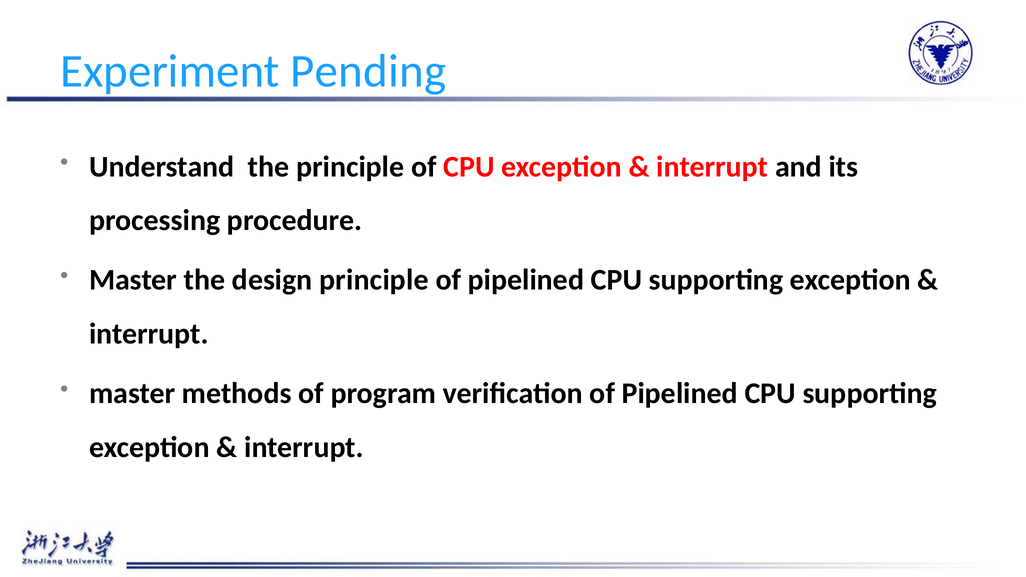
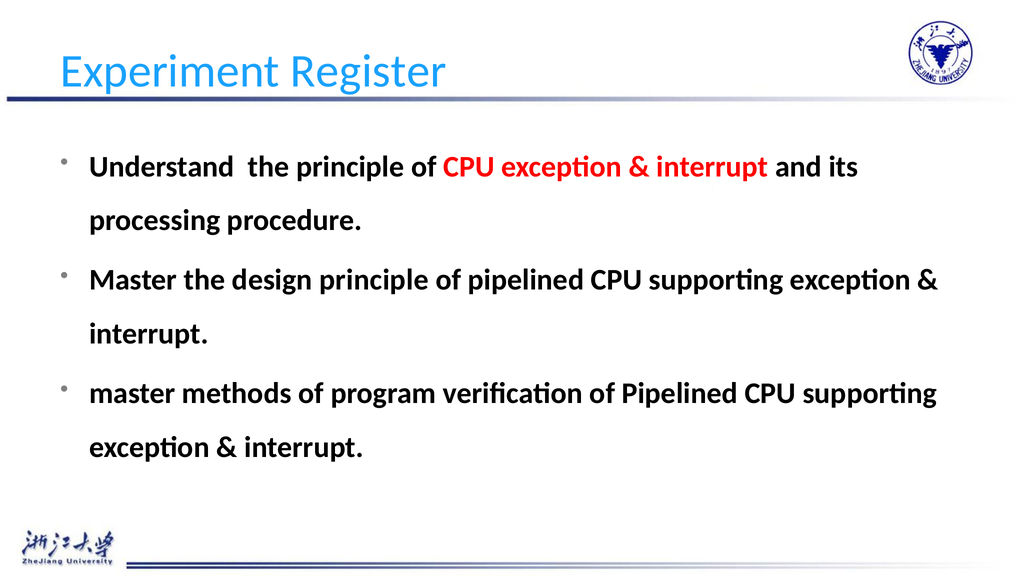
Pending: Pending -> Register
